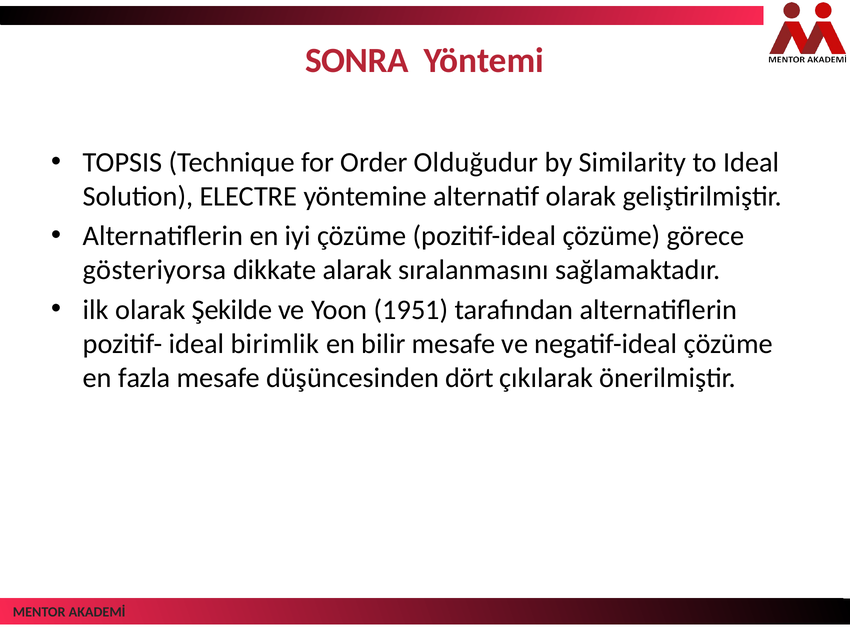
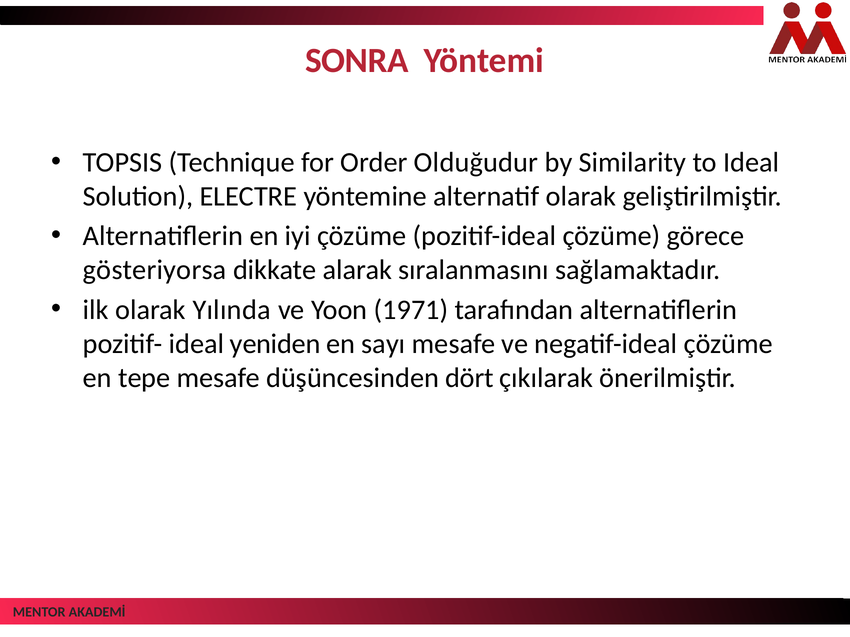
Şekilde: Şekilde -> Yılında
1951: 1951 -> 1971
birimlik: birimlik -> yeniden
bilir: bilir -> sayı
fazla: fazla -> tepe
